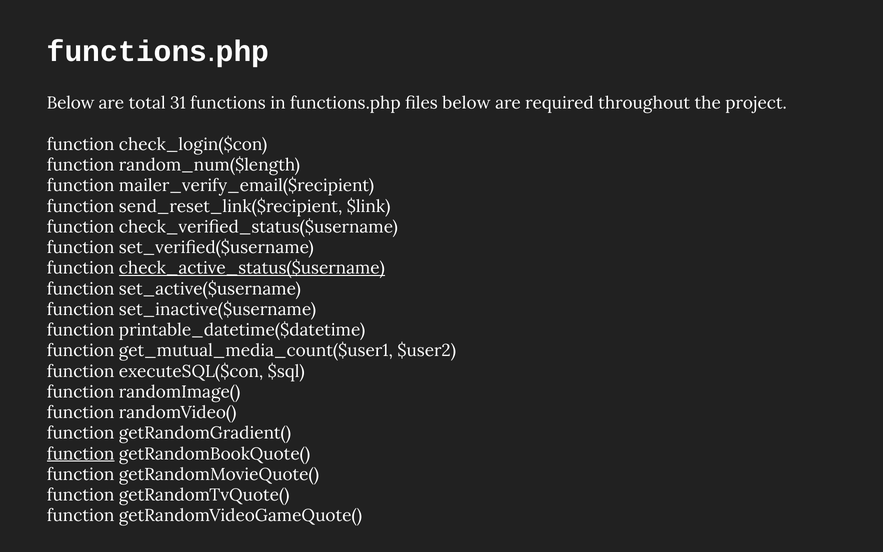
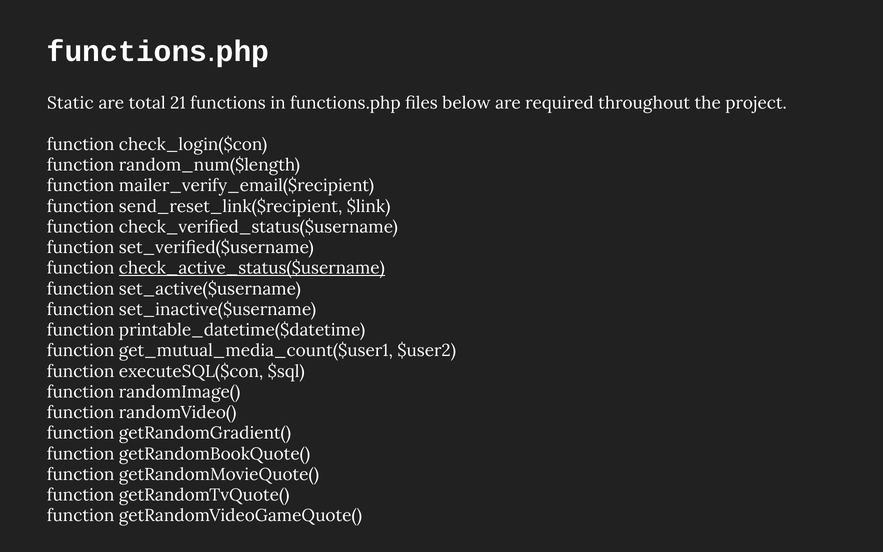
Below at (71, 103): Below -> Static
31: 31 -> 21
function at (81, 454) underline: present -> none
